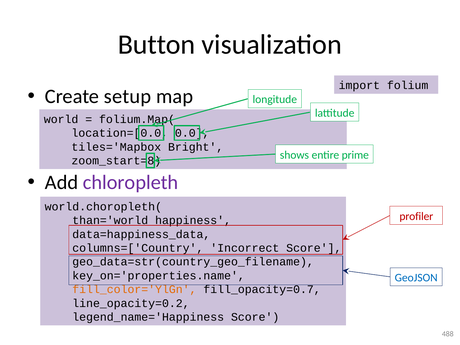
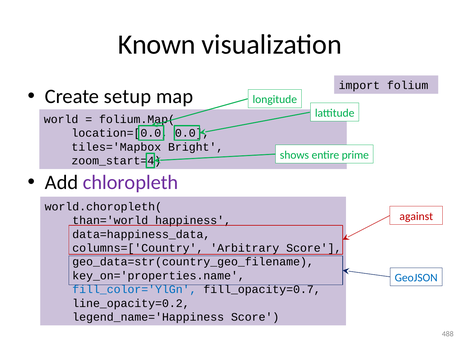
Button: Button -> Known
zoom_start=8: zoom_start=8 -> zoom_start=4
profiler: profiler -> against
Incorrect: Incorrect -> Arbitrary
fill_color='YlGn colour: orange -> blue
